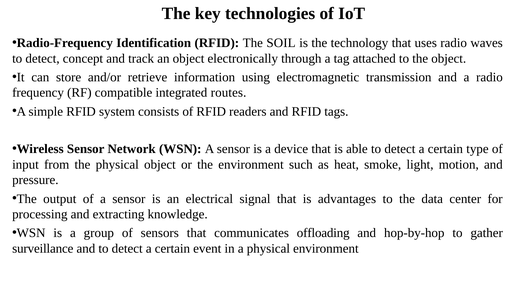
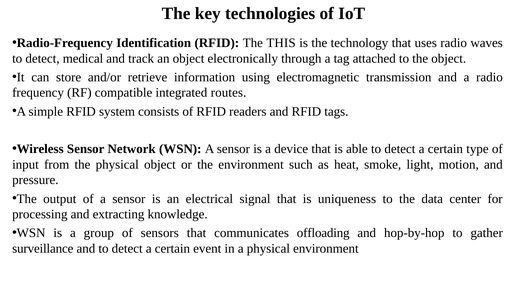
SOIL: SOIL -> THIS
concept: concept -> medical
advantages: advantages -> uniqueness
